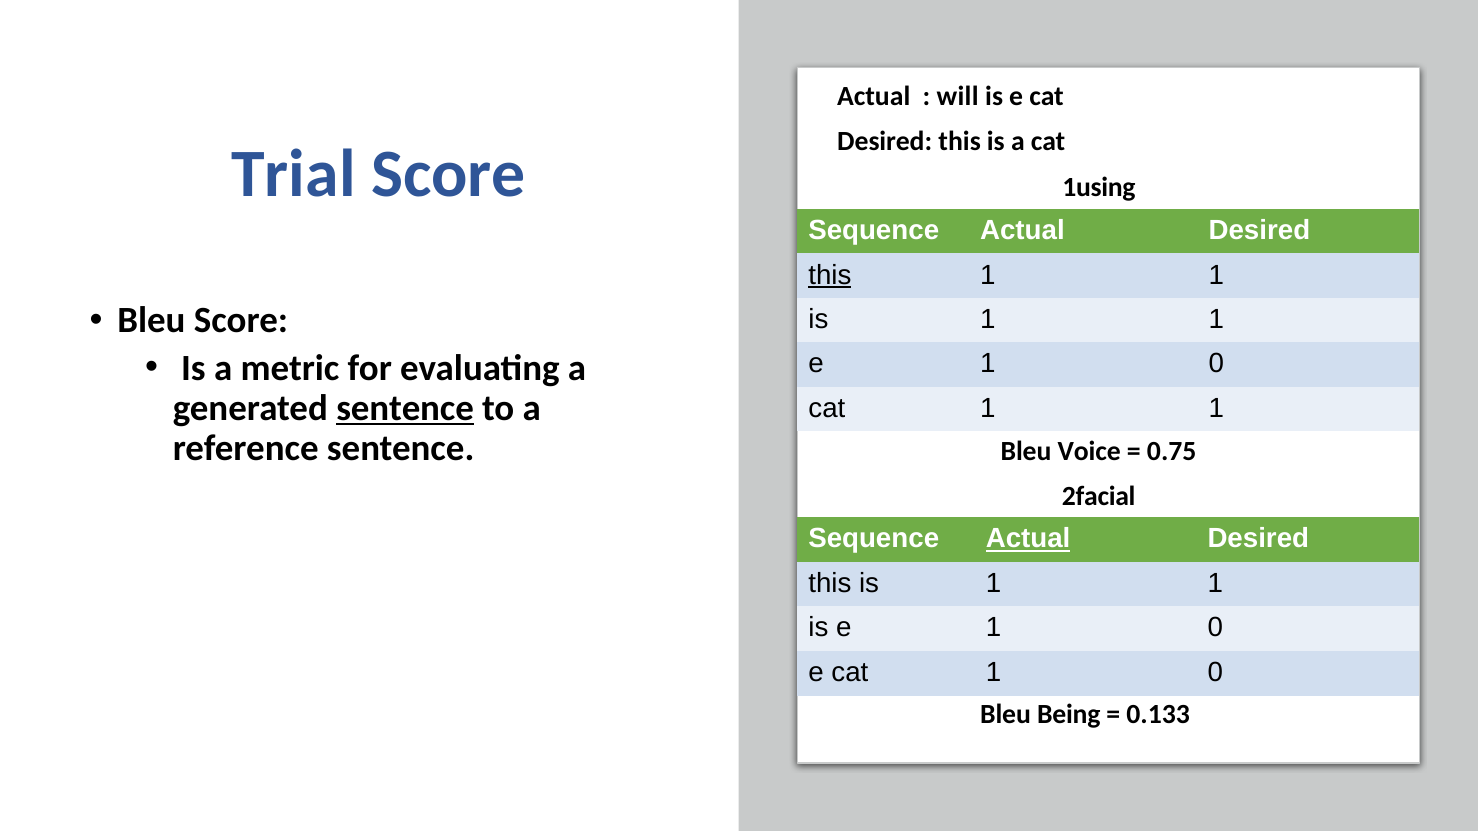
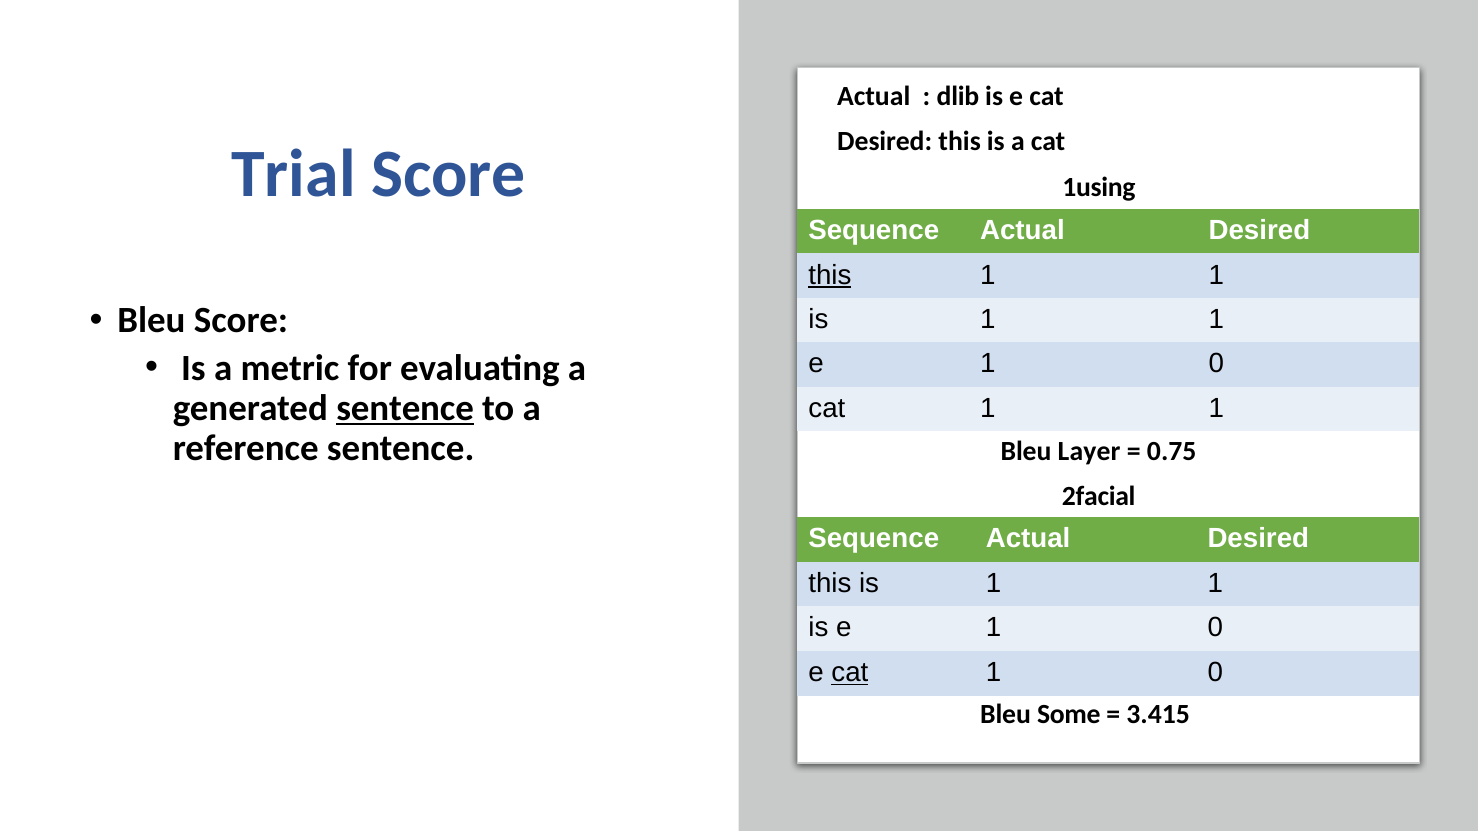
will: will -> dlib
Voice: Voice -> Layer
Actual at (1028, 539) underline: present -> none
cat at (850, 673) underline: none -> present
Being: Being -> Some
0.133: 0.133 -> 3.415
